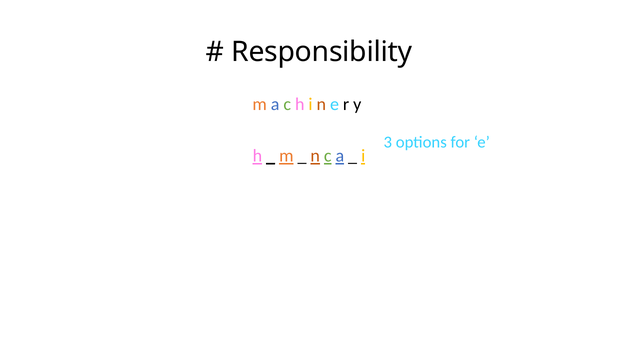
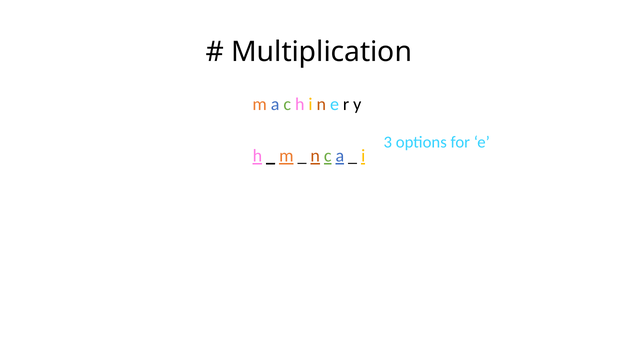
Responsibility: Responsibility -> Multiplication
